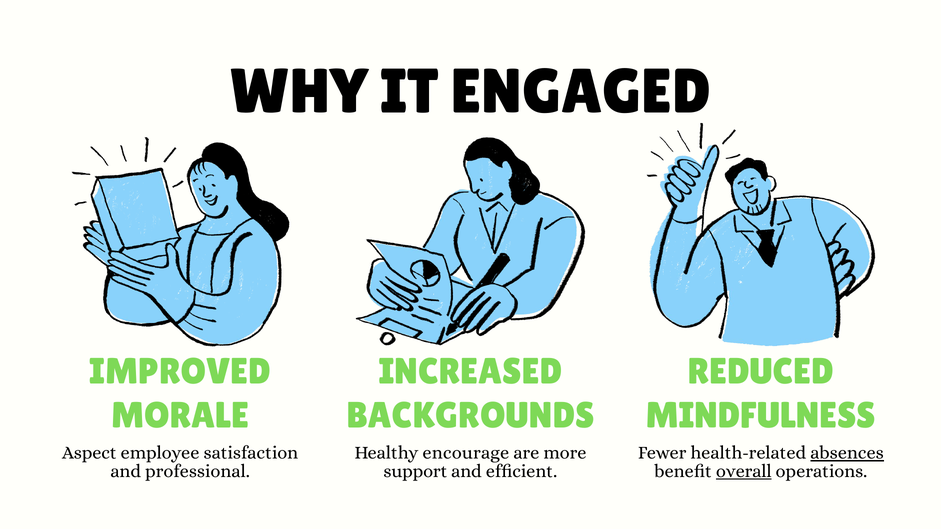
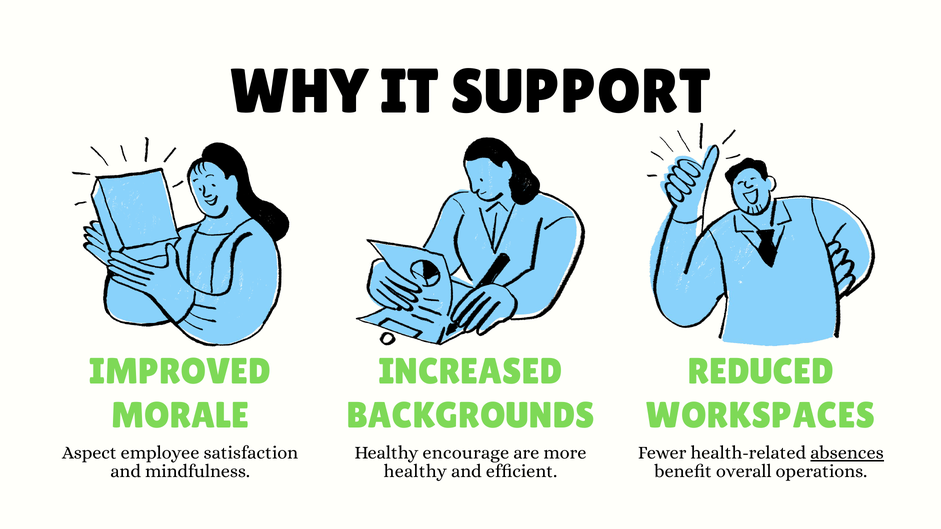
ENGAGED: ENGAGED -> SUPPORT
MINDFULNESS: MINDFULNESS -> WORKSPACES
professional: professional -> mindfulness
support at (415, 471): support -> healthy
overall underline: present -> none
